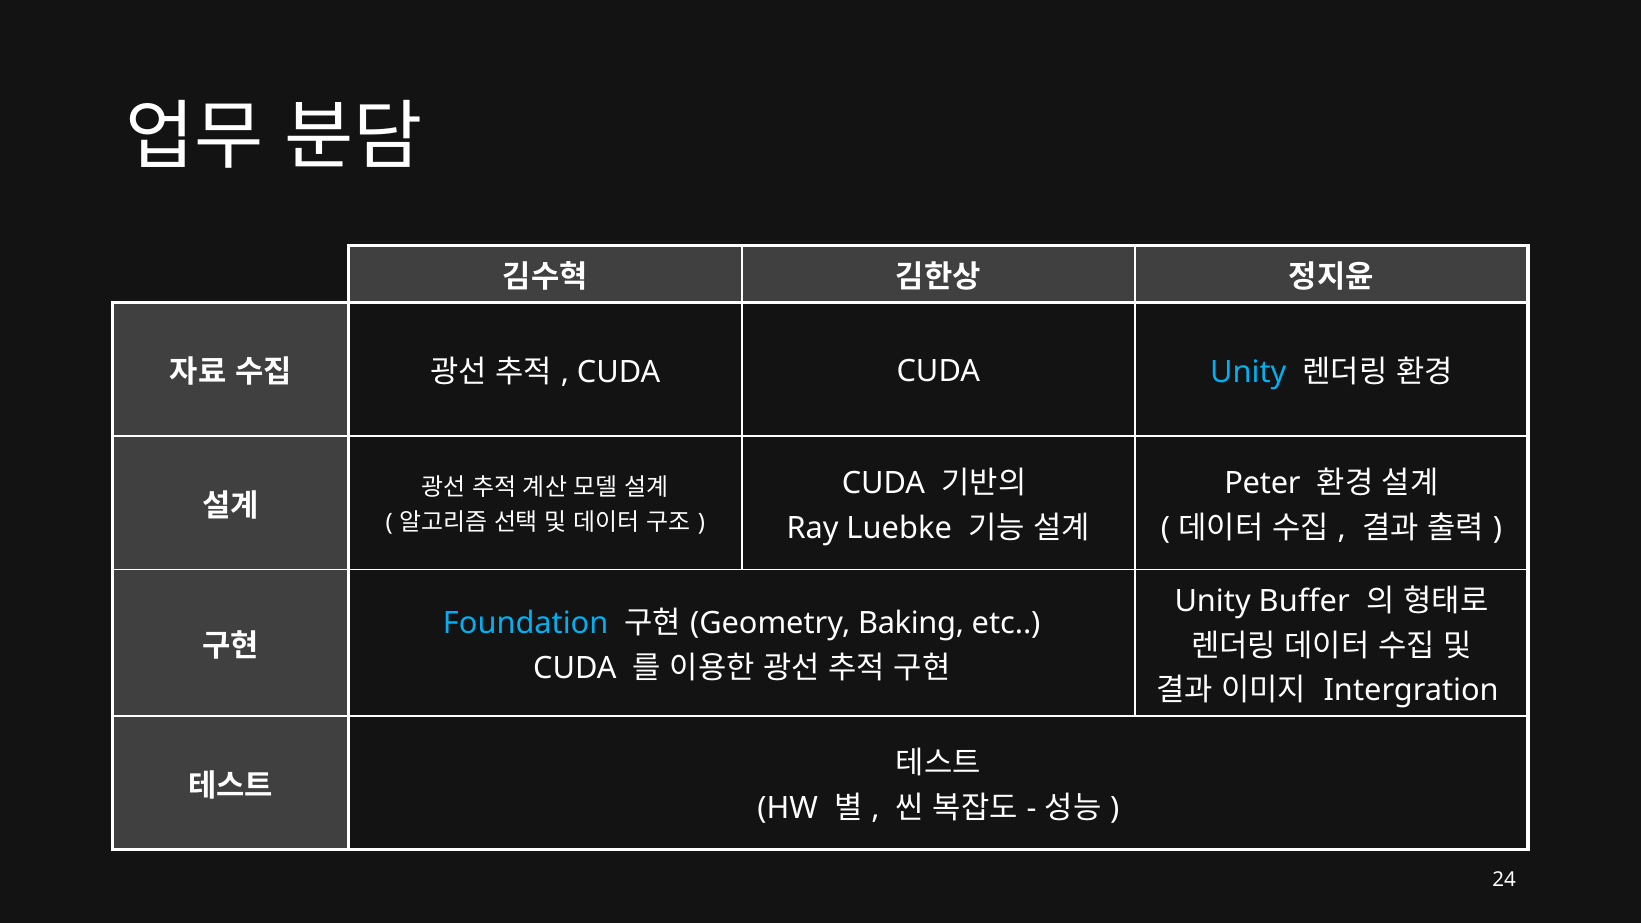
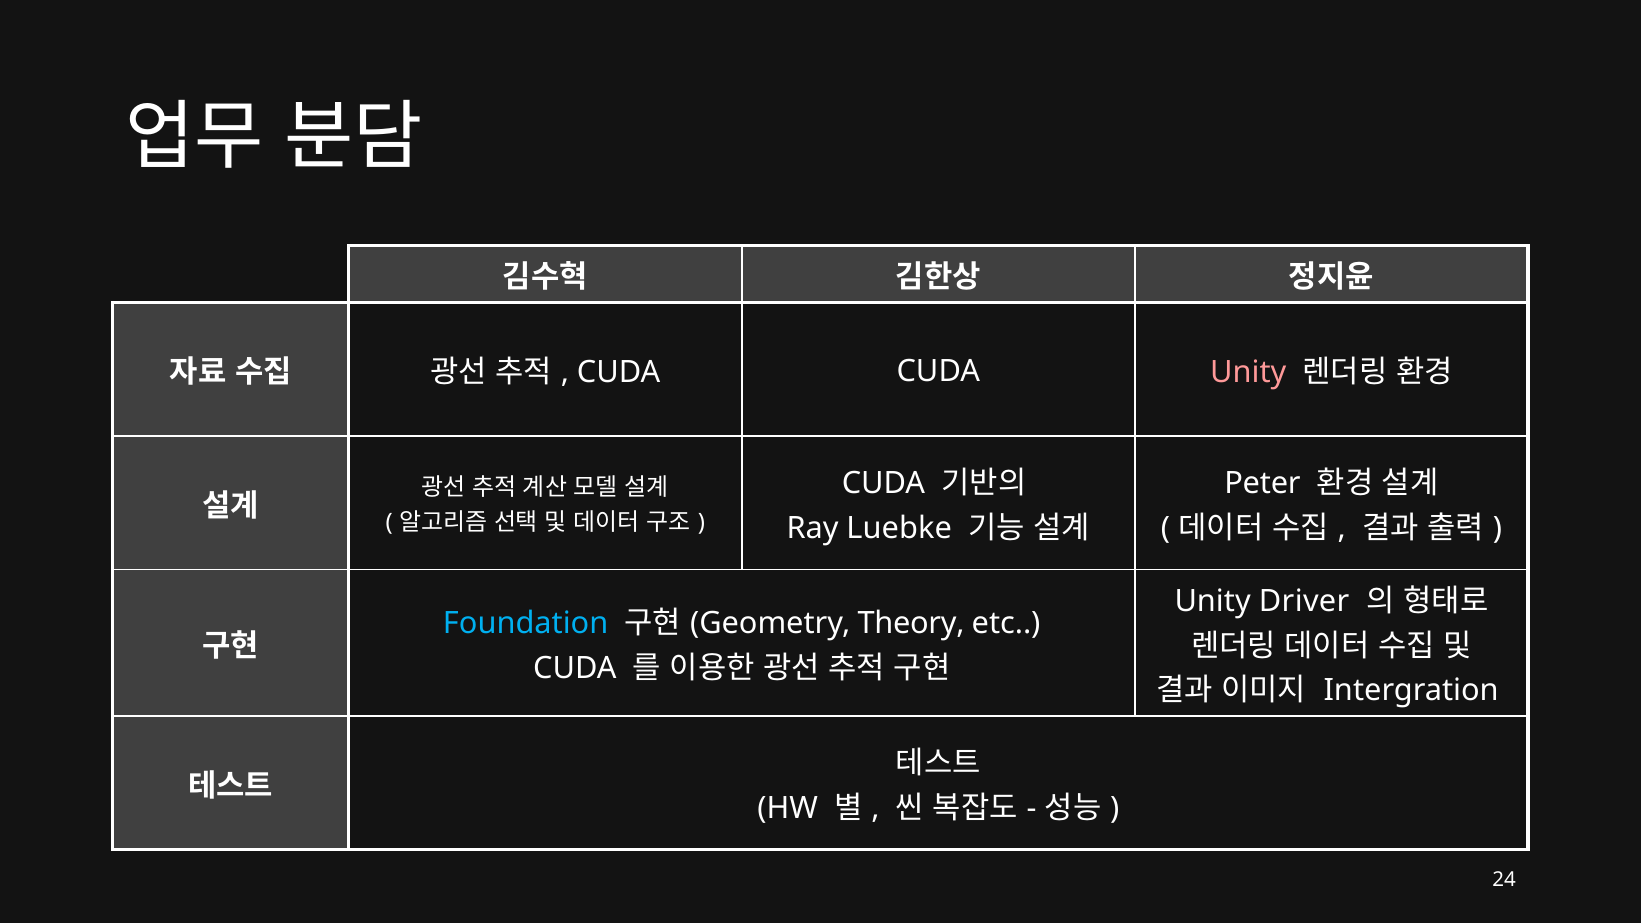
Unity at (1248, 373) colour: light blue -> pink
Buffer: Buffer -> Driver
Baking: Baking -> Theory
